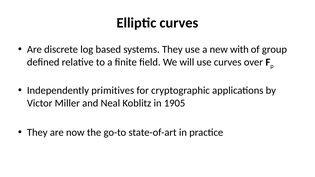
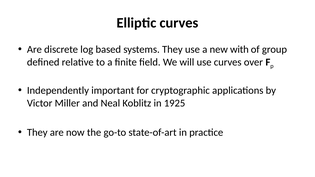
primitives: primitives -> important
1905: 1905 -> 1925
